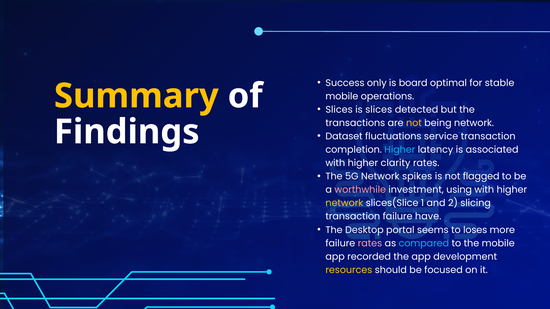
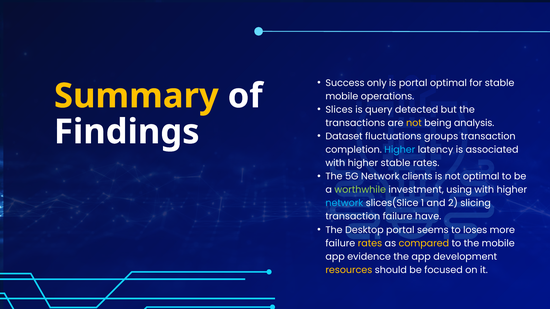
is board: board -> portal
is slices: slices -> query
being network: network -> analysis
service: service -> groups
higher clarity: clarity -> stable
spikes: spikes -> clients
not flagged: flagged -> optimal
worthwhile colour: pink -> light green
network at (344, 203) colour: yellow -> light blue
rates at (370, 244) colour: pink -> yellow
compared colour: light blue -> yellow
recorded: recorded -> evidence
